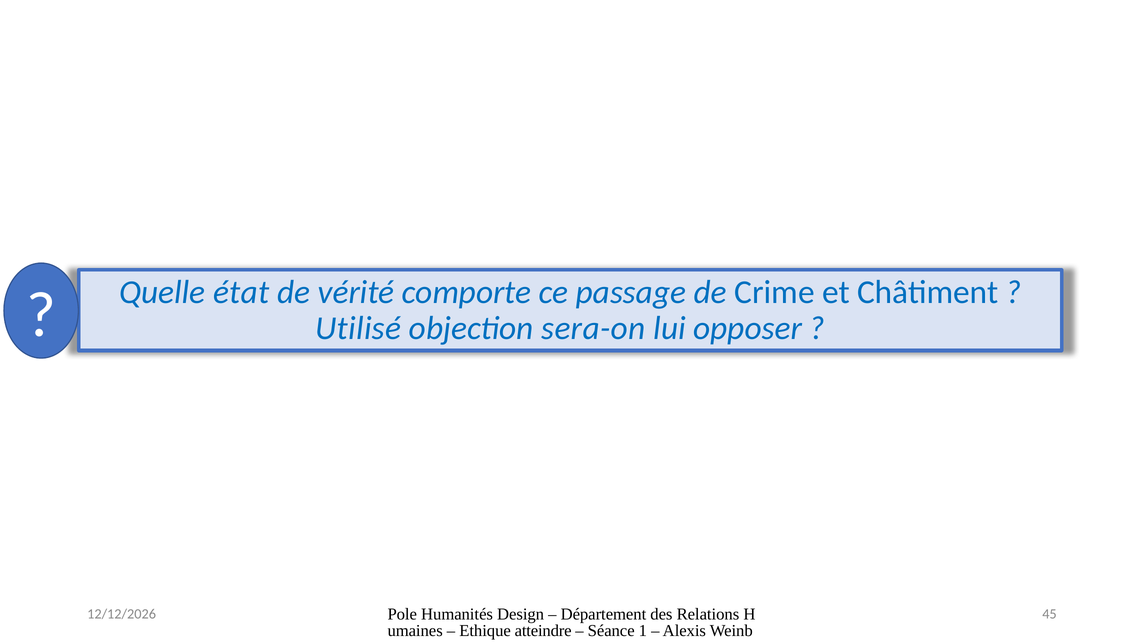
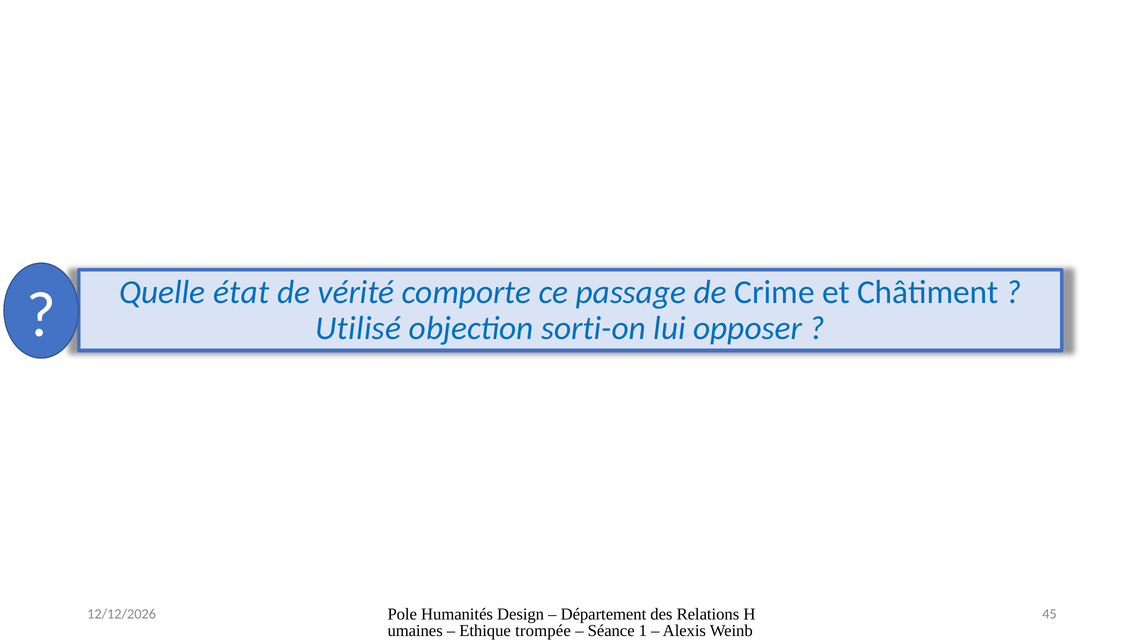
sera-on: sera-on -> sorti-on
atteindre: atteindre -> trompée
